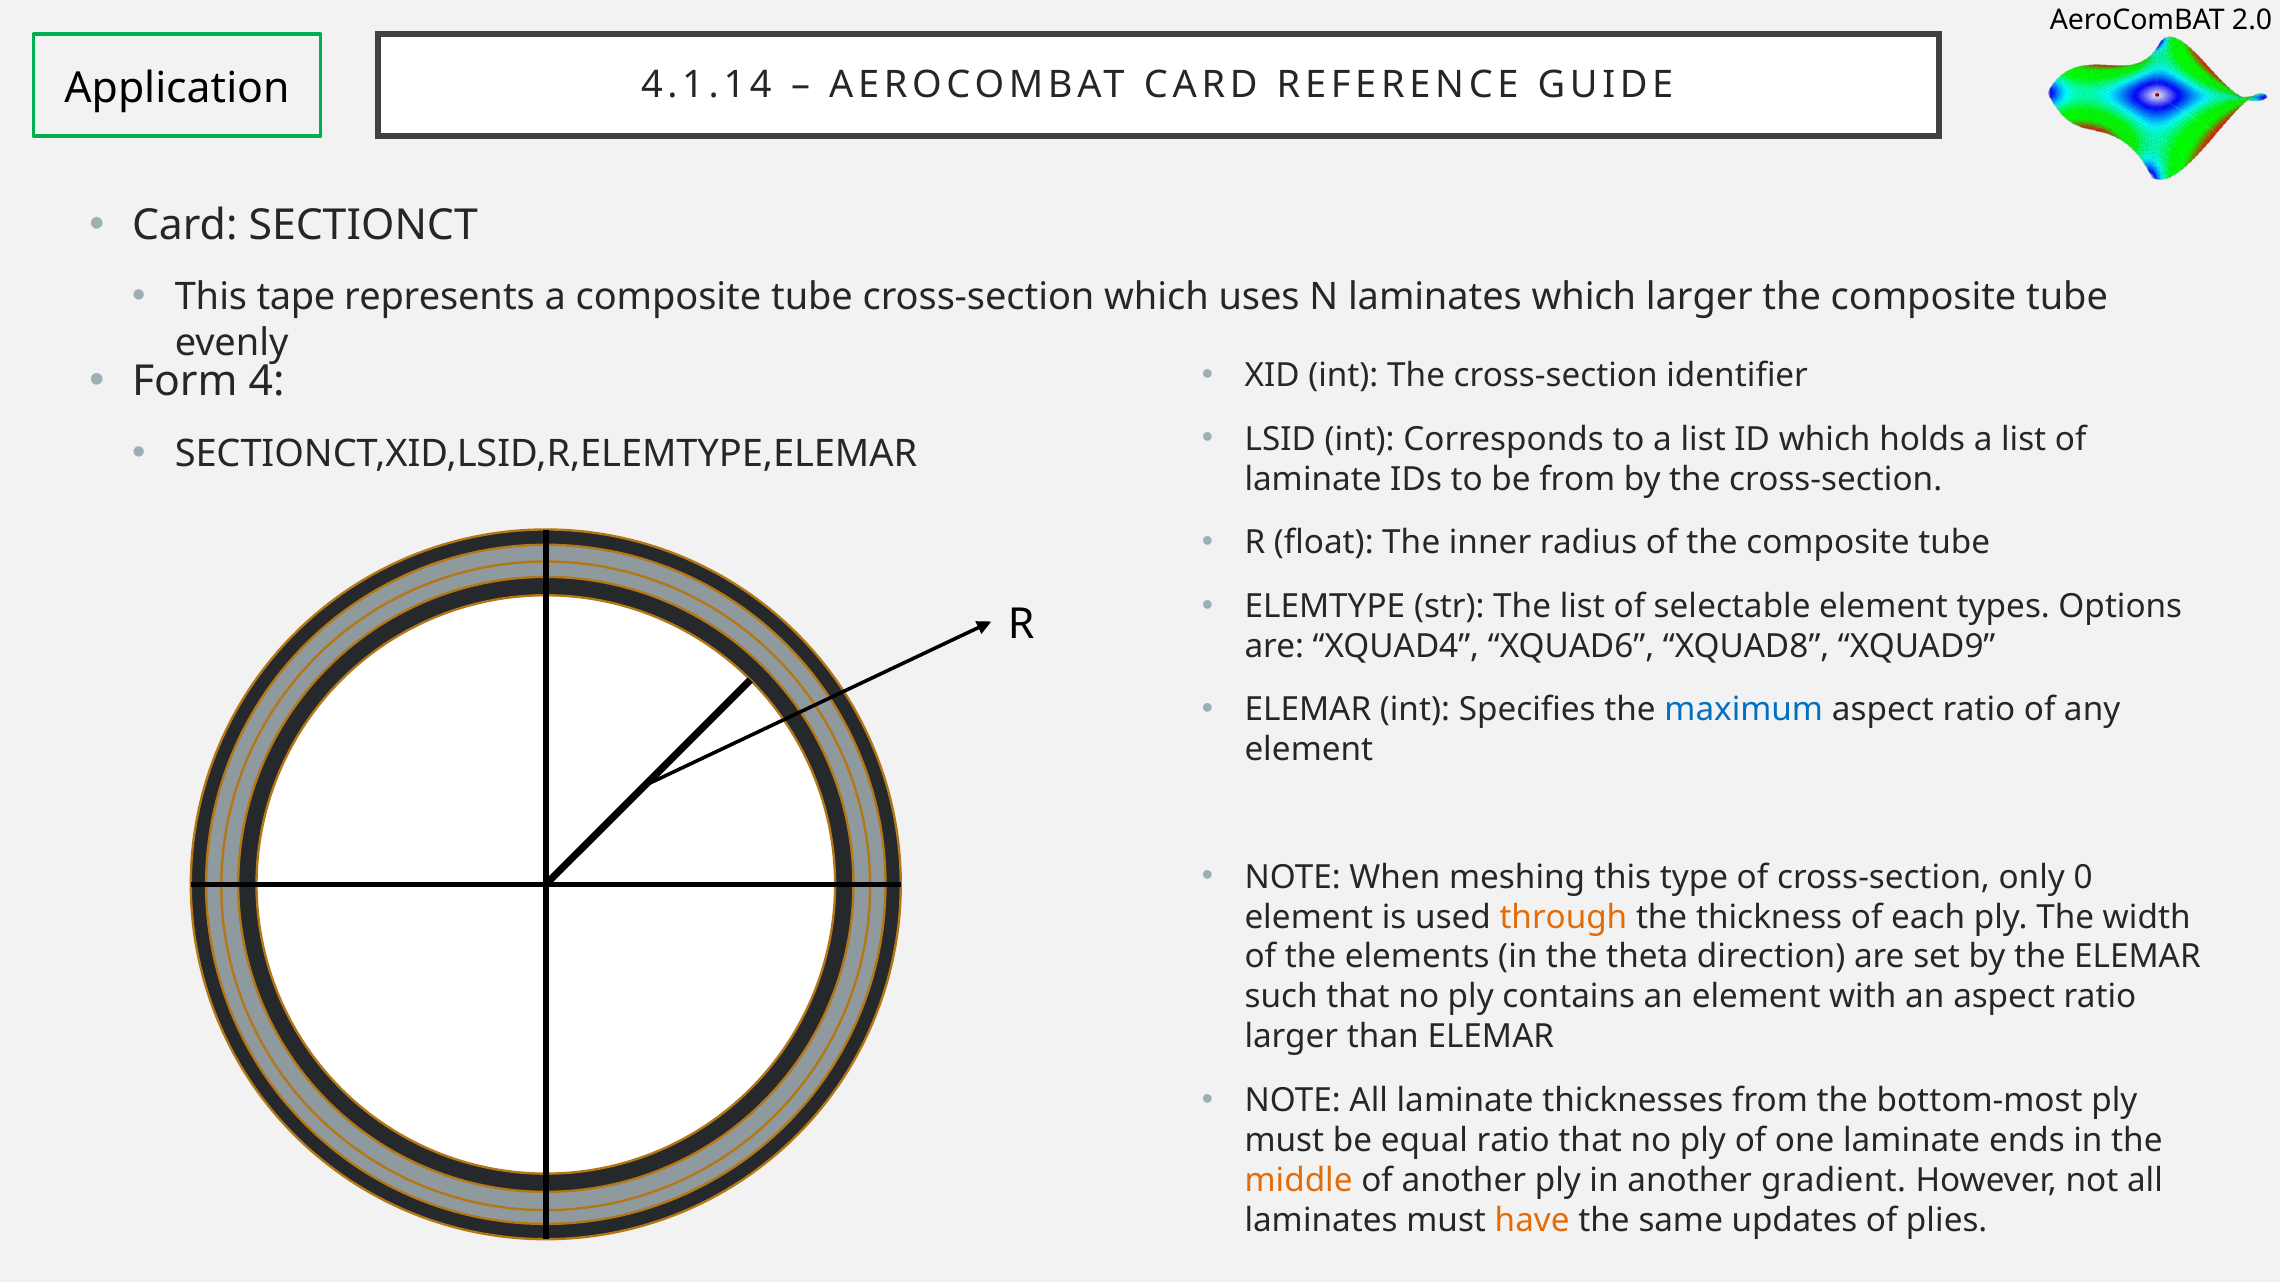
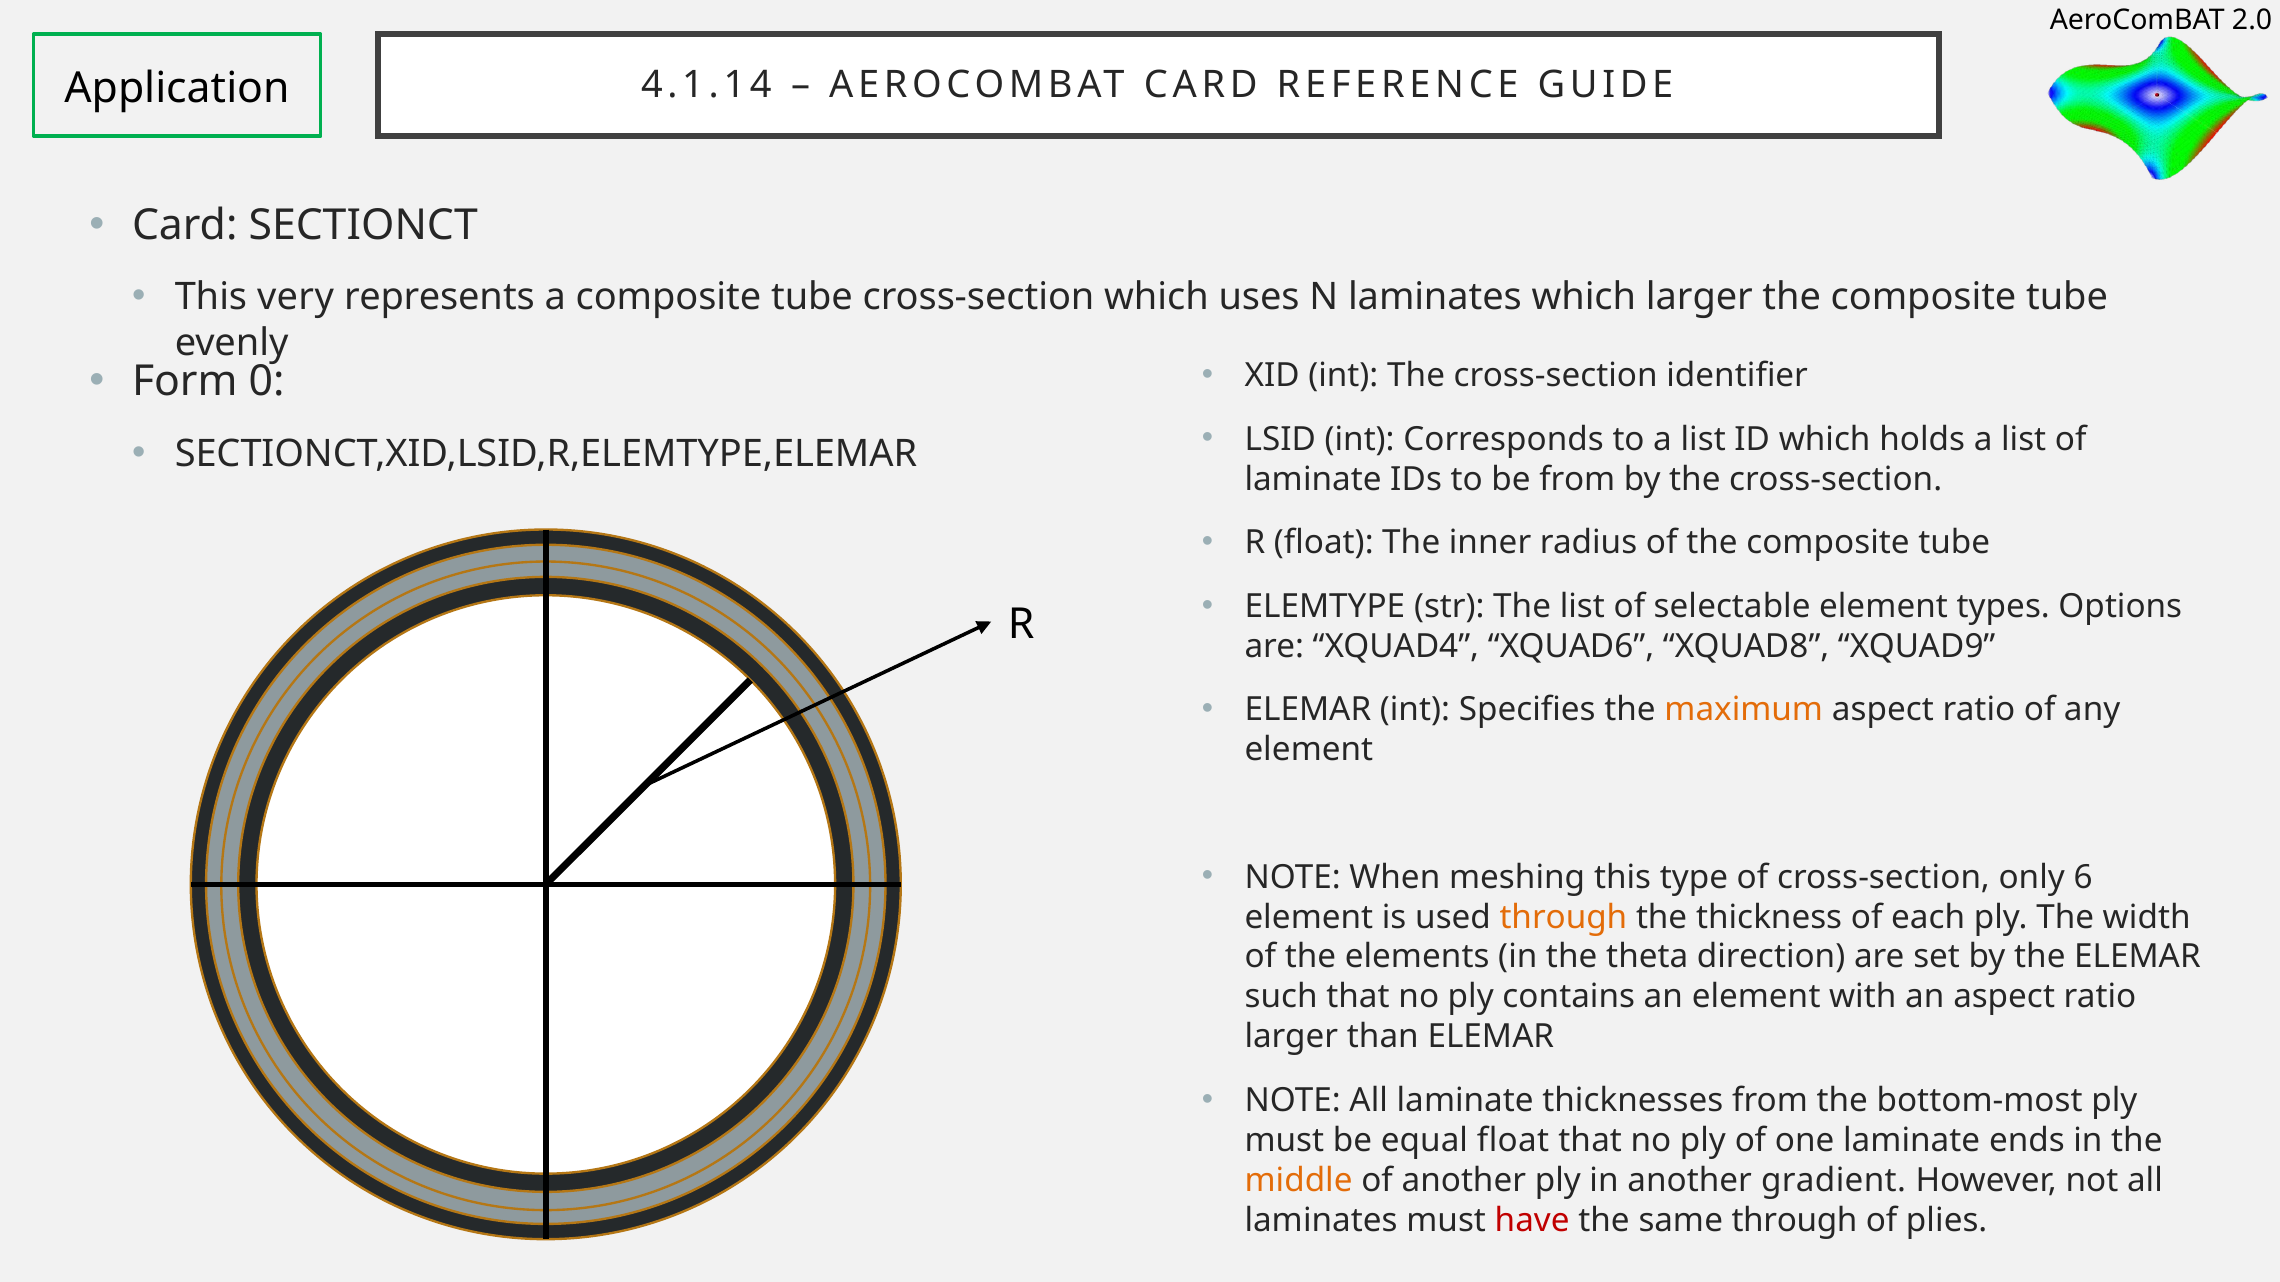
tape: tape -> very
4: 4 -> 0
maximum colour: blue -> orange
0: 0 -> 6
equal ratio: ratio -> float
have colour: orange -> red
same updates: updates -> through
